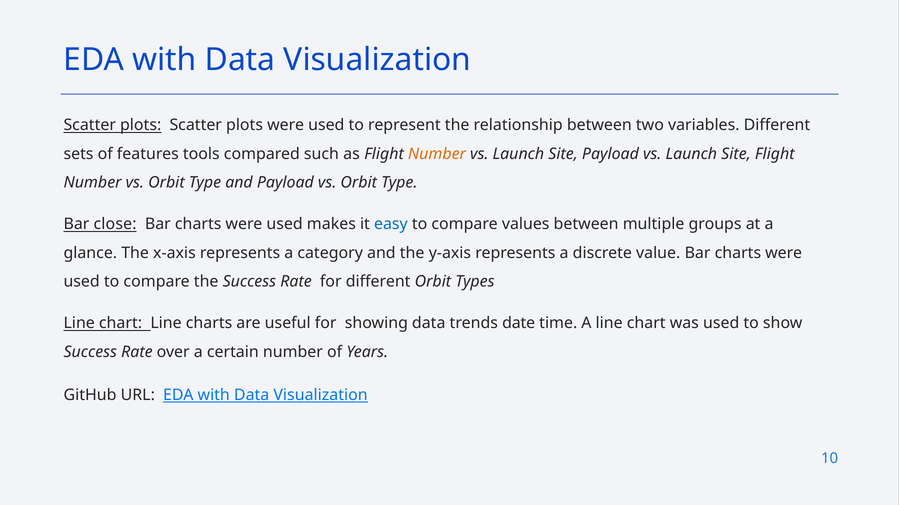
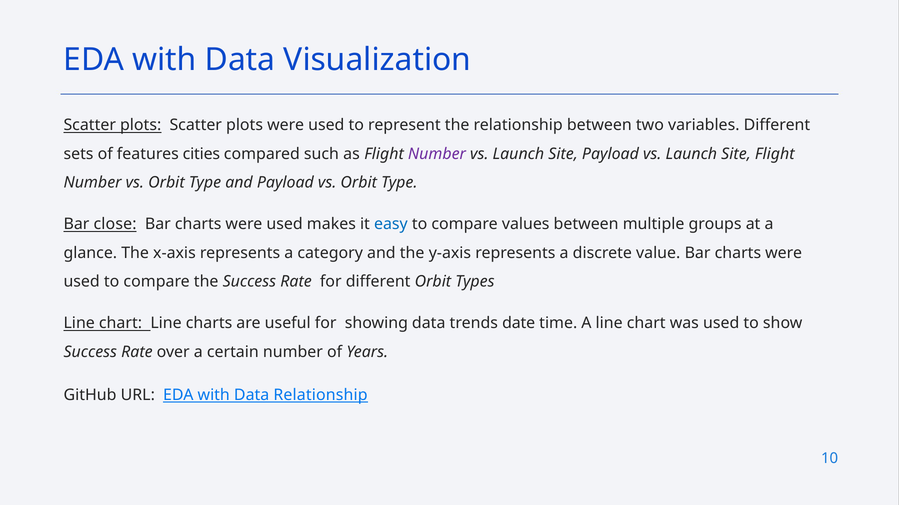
tools: tools -> cities
Number at (437, 154) colour: orange -> purple
Visualization at (321, 395): Visualization -> Relationship
